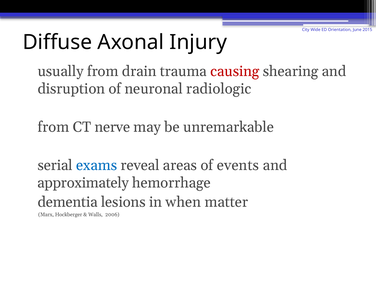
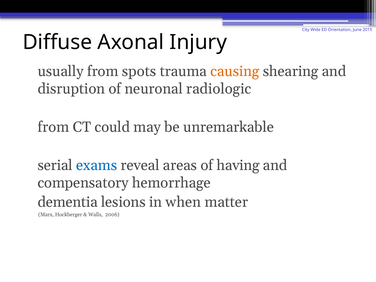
drain: drain -> spots
causing colour: red -> orange
nerve: nerve -> could
events: events -> having
approximately: approximately -> compensatory
